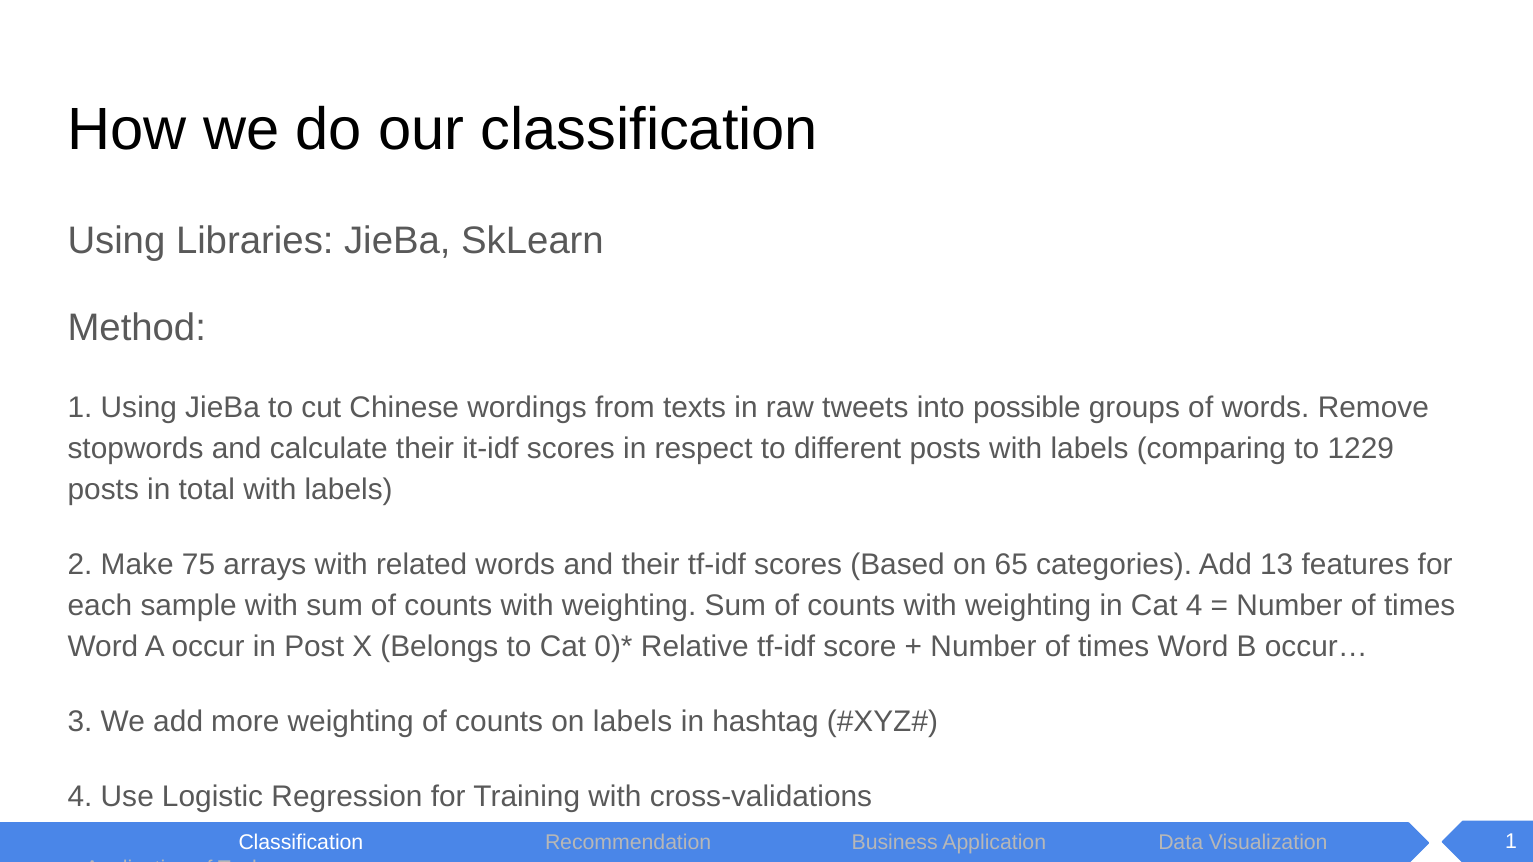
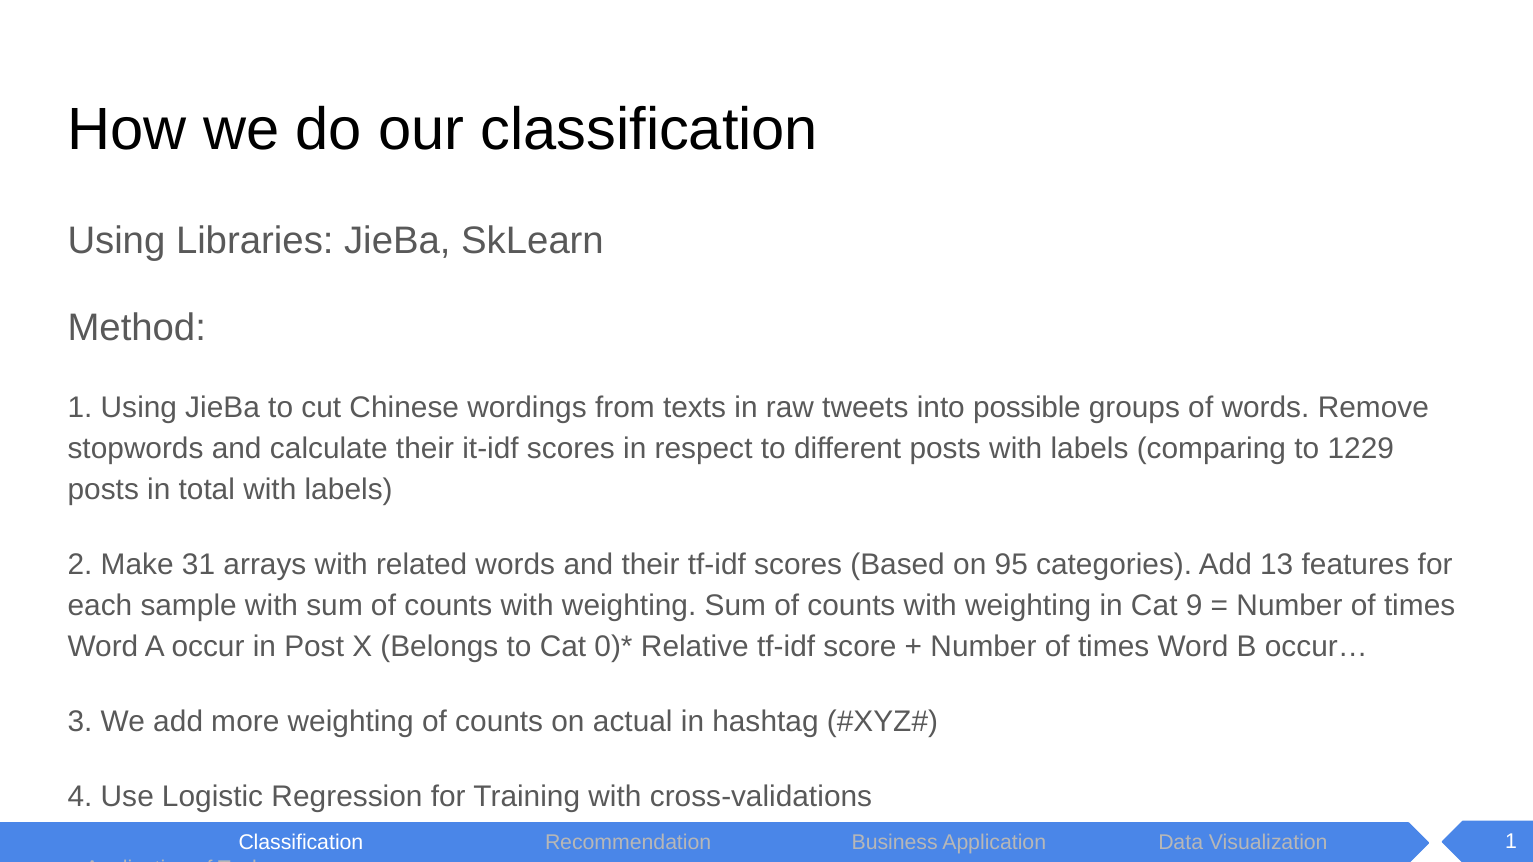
75: 75 -> 31
65: 65 -> 95
Cat 4: 4 -> 9
on labels: labels -> actual
